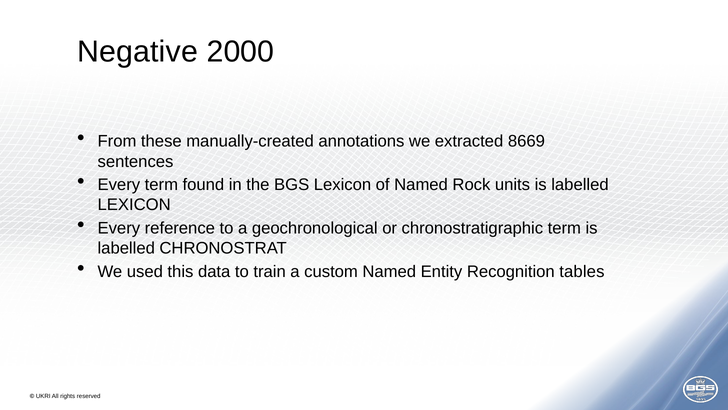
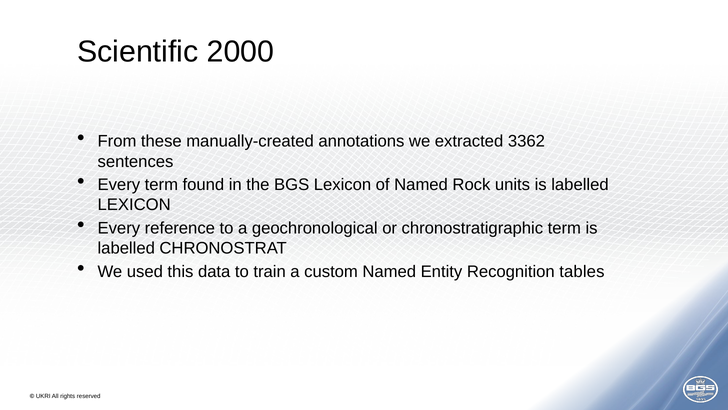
Negative: Negative -> Scientific
8669: 8669 -> 3362
